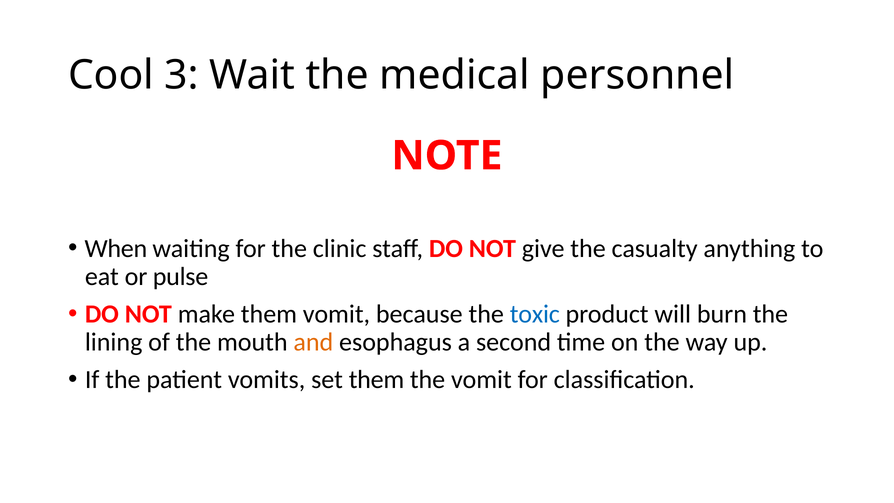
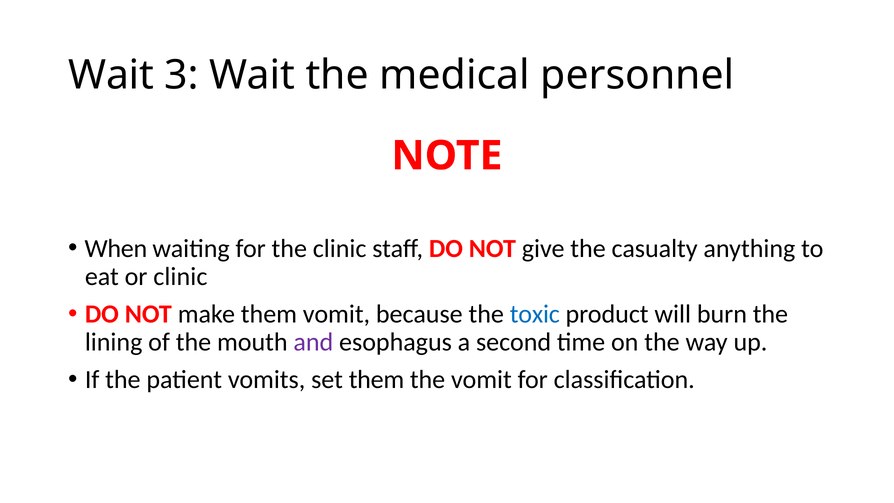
Cool at (111, 75): Cool -> Wait
or pulse: pulse -> clinic
and colour: orange -> purple
